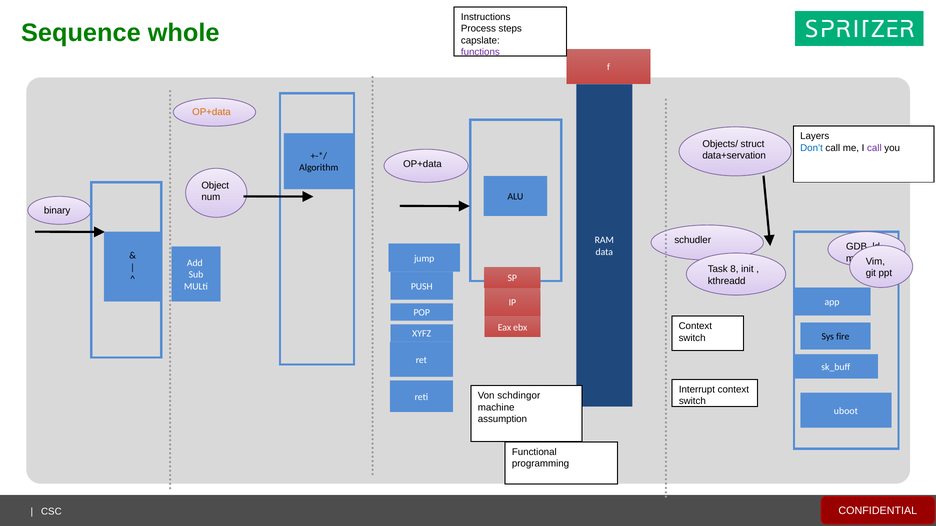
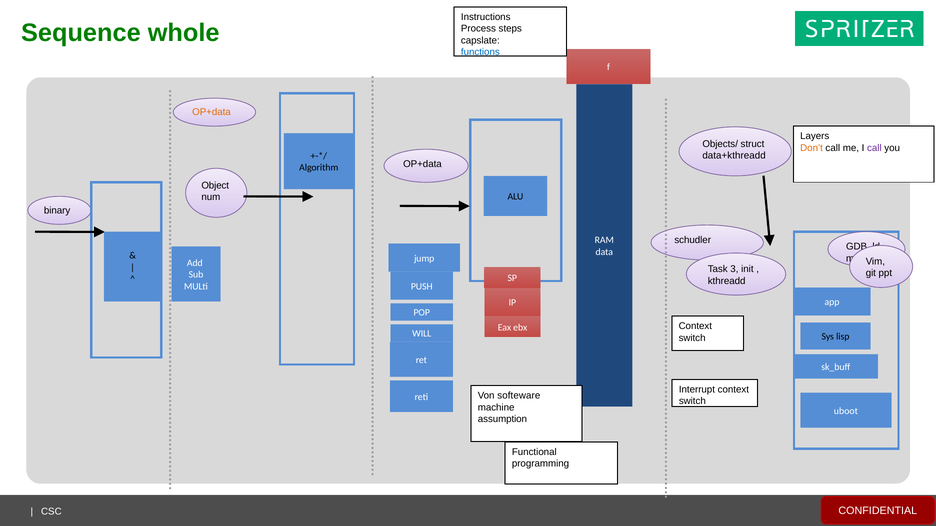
functions colour: purple -> blue
Don’t colour: blue -> orange
data+servation: data+servation -> data+kthreadd
8: 8 -> 3
XYFZ: XYFZ -> WILL
fire: fire -> lisp
schdingor: schdingor -> softeware
